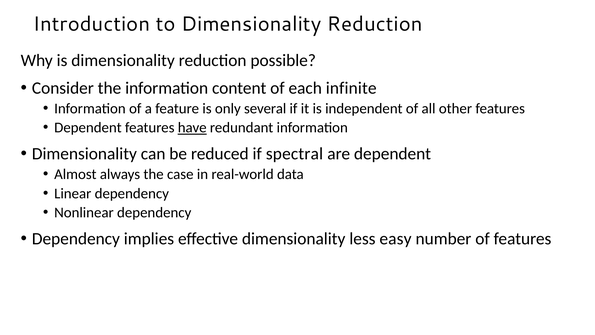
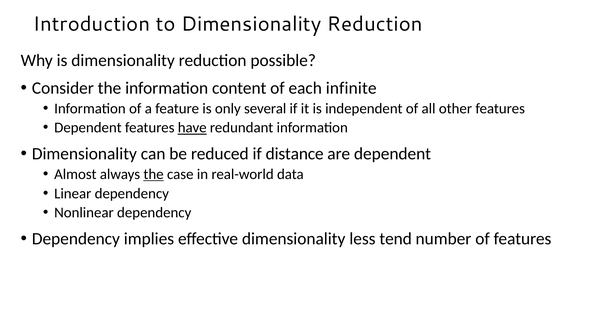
spectral: spectral -> distance
the at (154, 174) underline: none -> present
easy: easy -> tend
